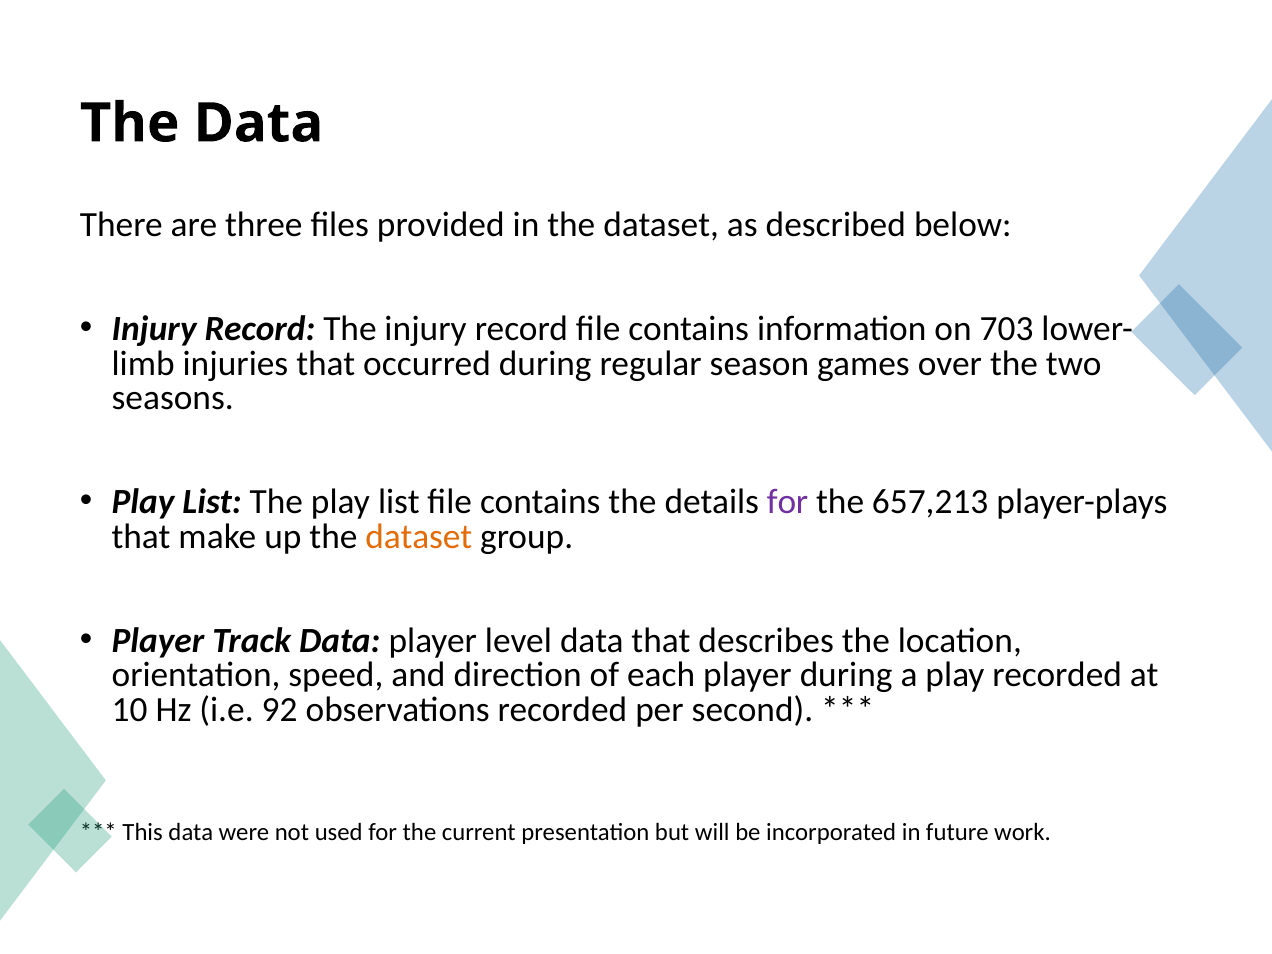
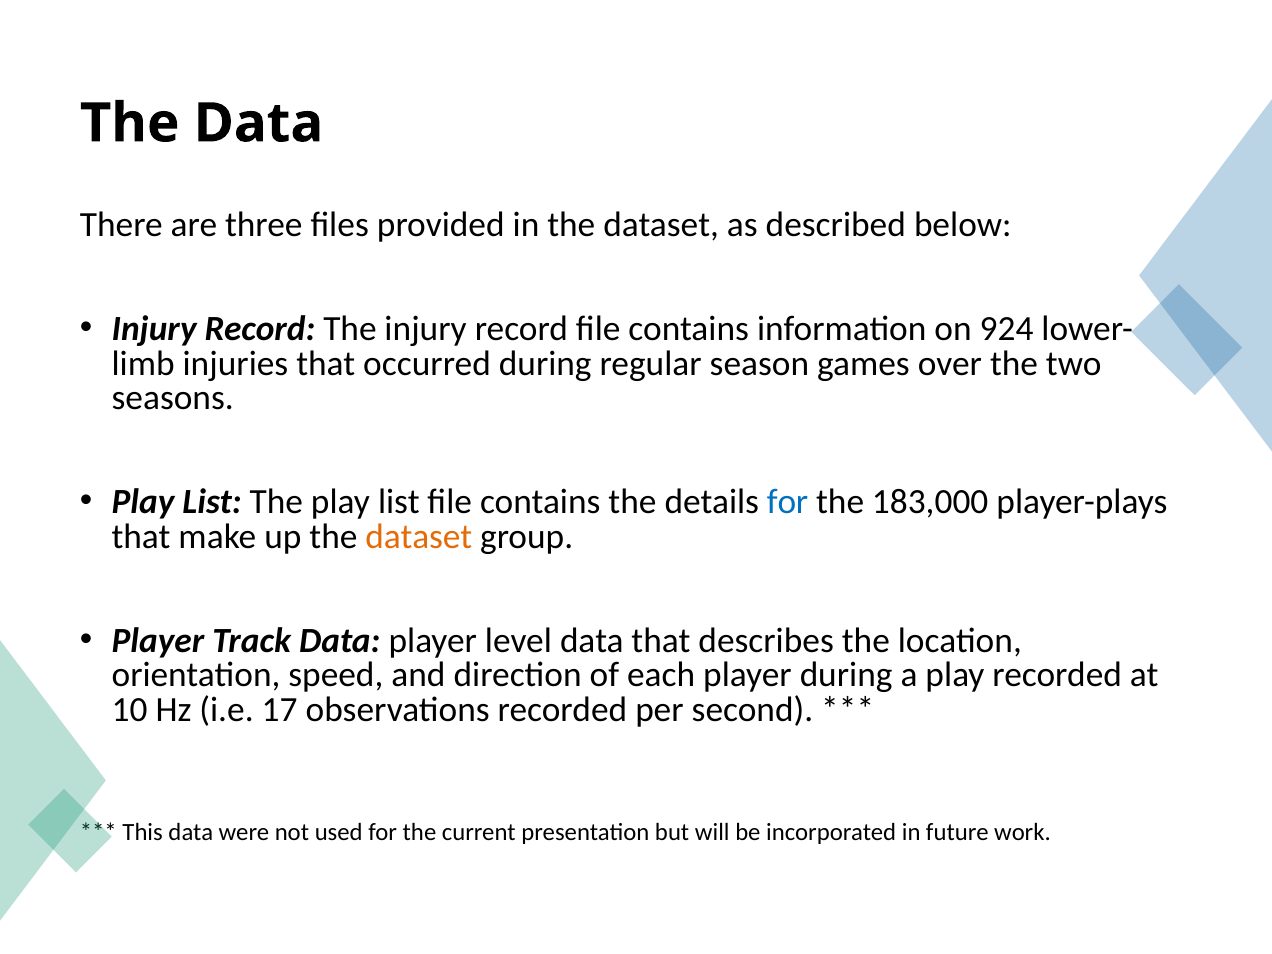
703: 703 -> 924
for at (788, 502) colour: purple -> blue
657,213: 657,213 -> 183,000
92: 92 -> 17
